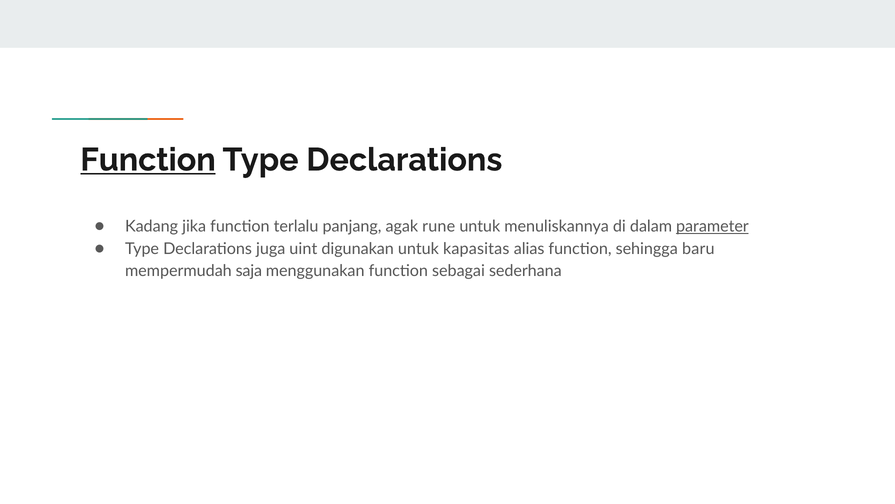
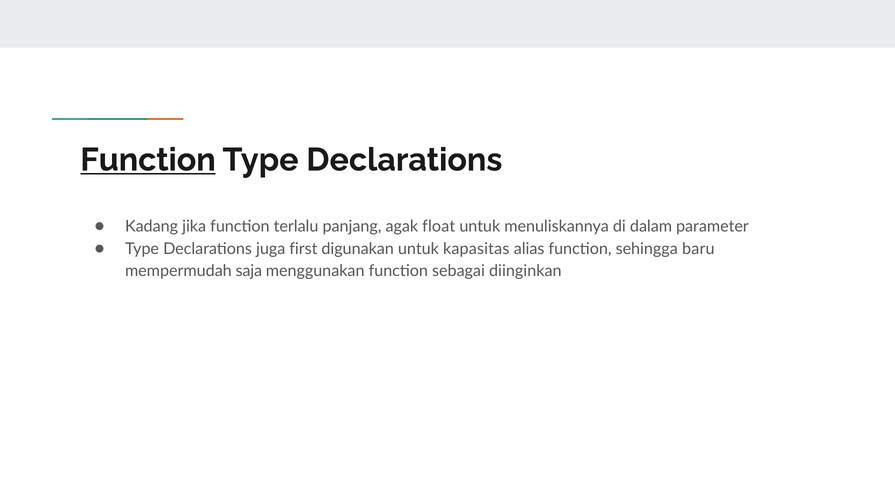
rune: rune -> float
parameter underline: present -> none
uint: uint -> first
sederhana: sederhana -> diinginkan
